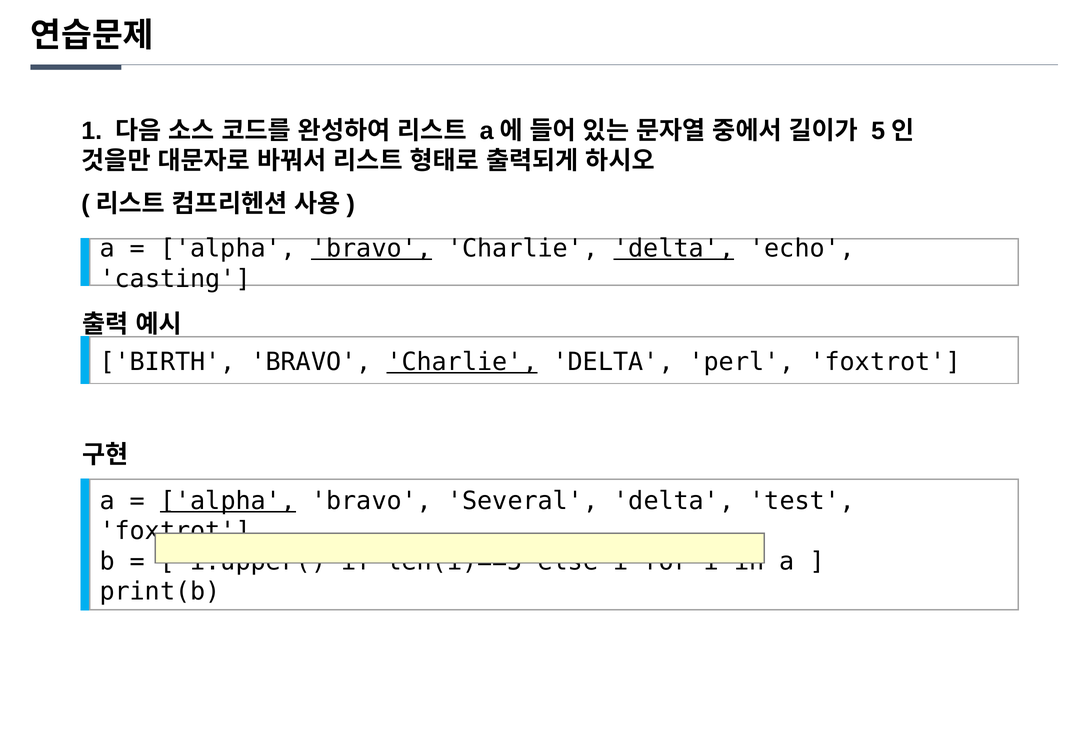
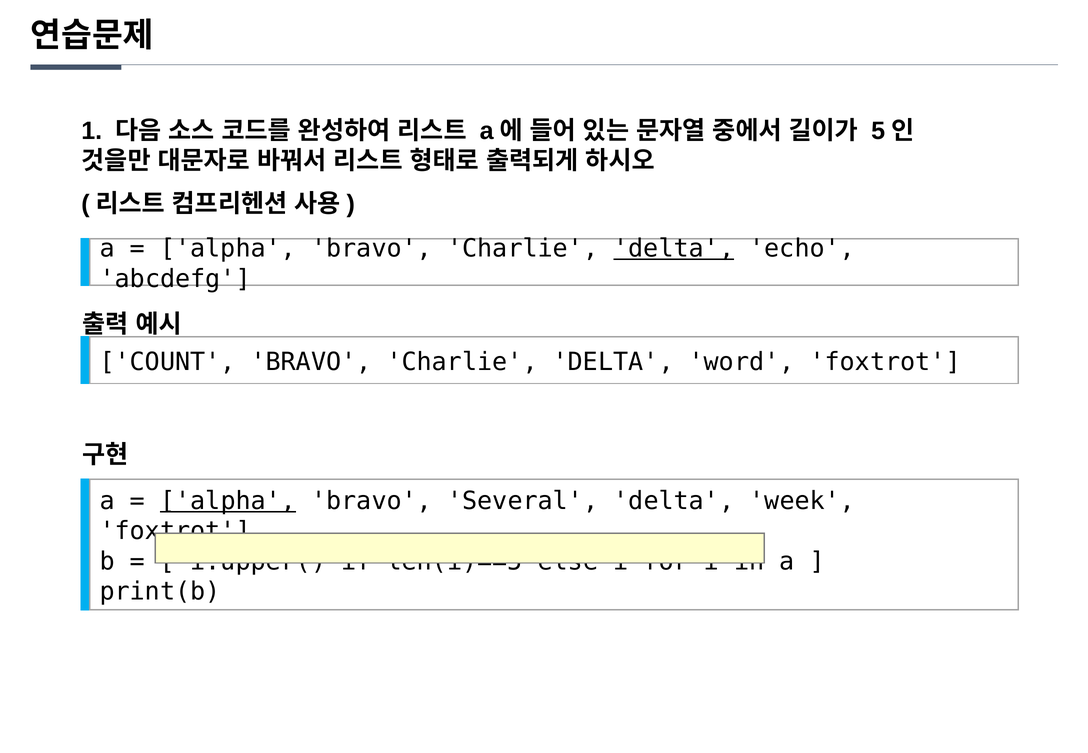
bravo at (372, 249) underline: present -> none
casting: casting -> abcdefg
BIRTH: BIRTH -> COUNT
Charlie at (462, 362) underline: present -> none
perl: perl -> word
test: test -> week
